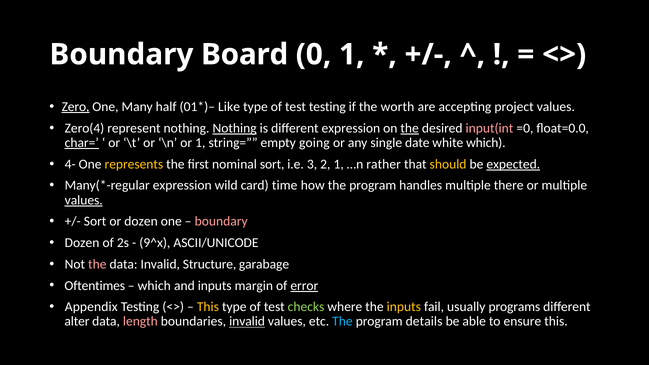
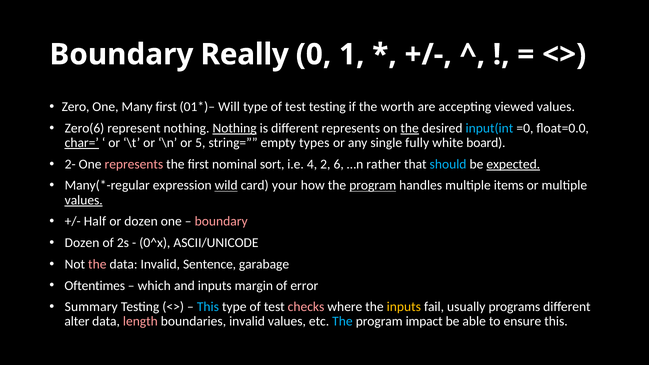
Board: Board -> Really
Zero underline: present -> none
Many half: half -> first
Like: Like -> Will
project: project -> viewed
Zero(4: Zero(4 -> Zero(6
different expression: expression -> represents
input(int colour: pink -> light blue
or 1: 1 -> 5
going: going -> types
date: date -> fully
white which: which -> board
4-: 4- -> 2-
represents at (134, 164) colour: yellow -> pink
3: 3 -> 4
2 1: 1 -> 6
should colour: yellow -> light blue
wild underline: none -> present
time: time -> your
program at (373, 186) underline: none -> present
there: there -> items
Sort at (95, 222): Sort -> Half
9^x: 9^x -> 0^x
Structure: Structure -> Sentence
error underline: present -> none
Appendix: Appendix -> Summary
This at (208, 307) colour: yellow -> light blue
checks colour: light green -> pink
invalid at (247, 322) underline: present -> none
details: details -> impact
